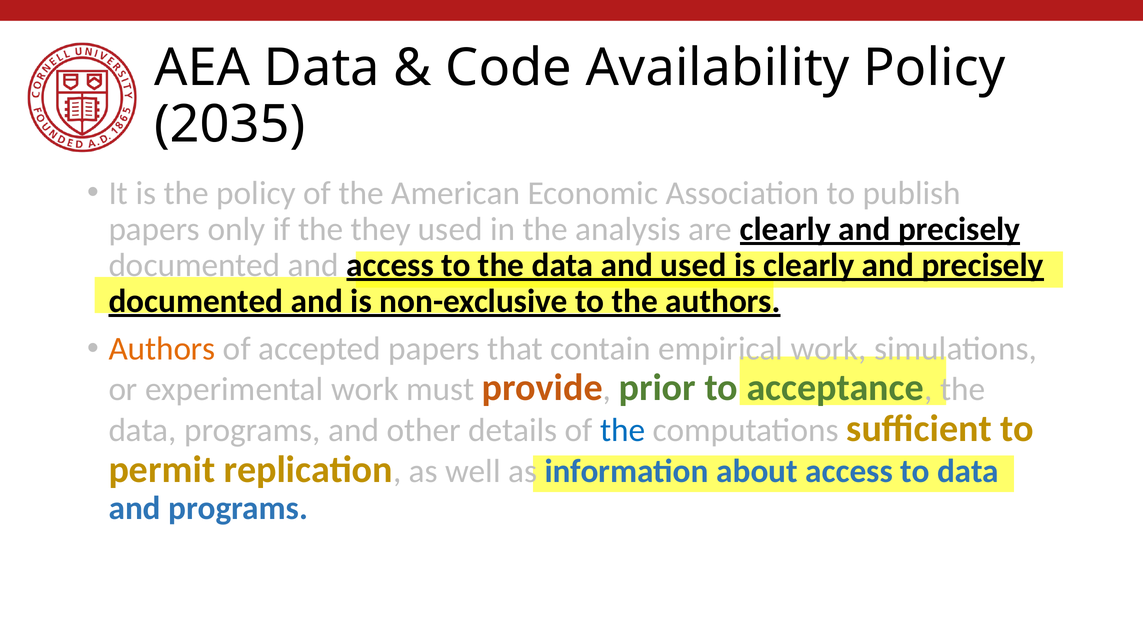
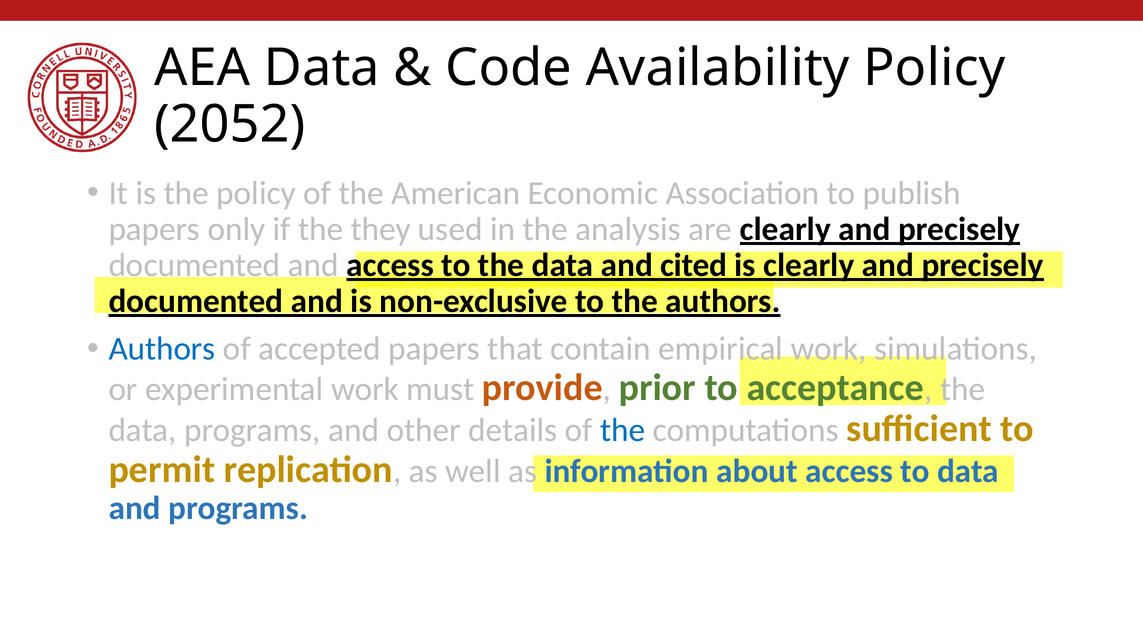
2035: 2035 -> 2052
and used: used -> cited
Authors at (162, 349) colour: orange -> blue
